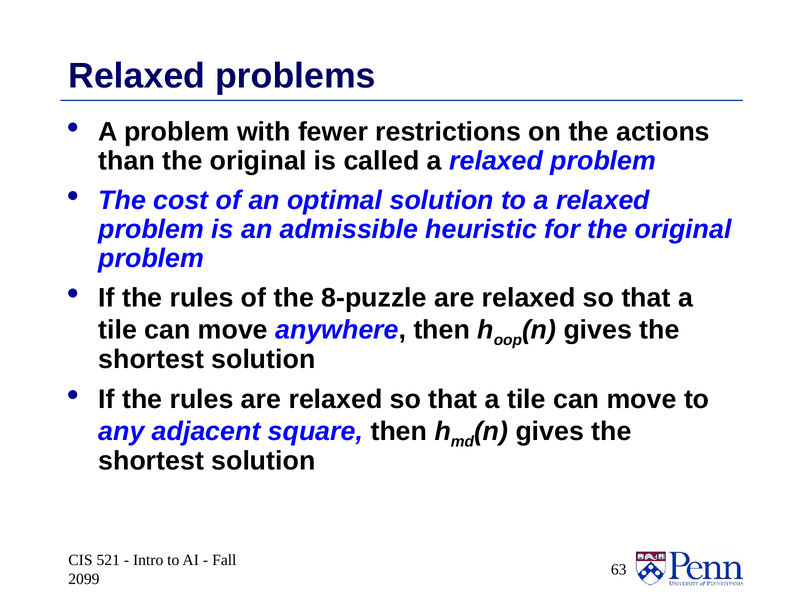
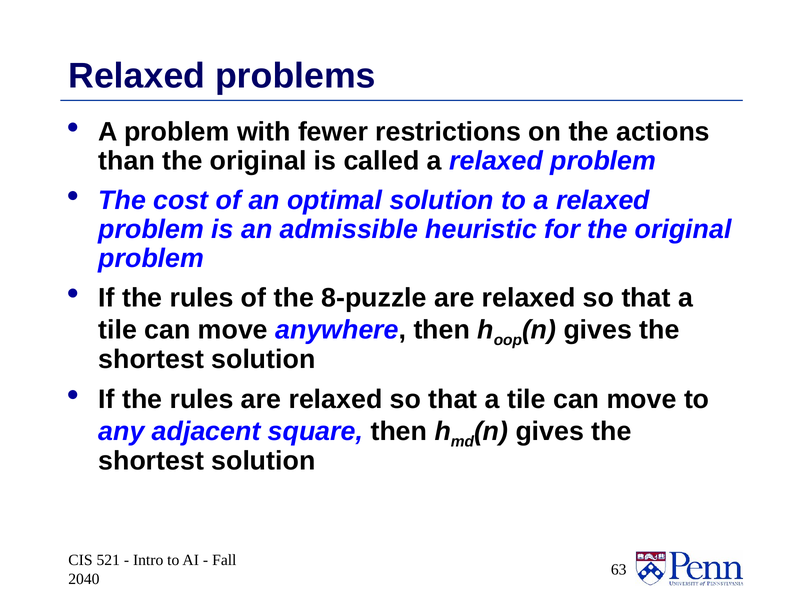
2099: 2099 -> 2040
